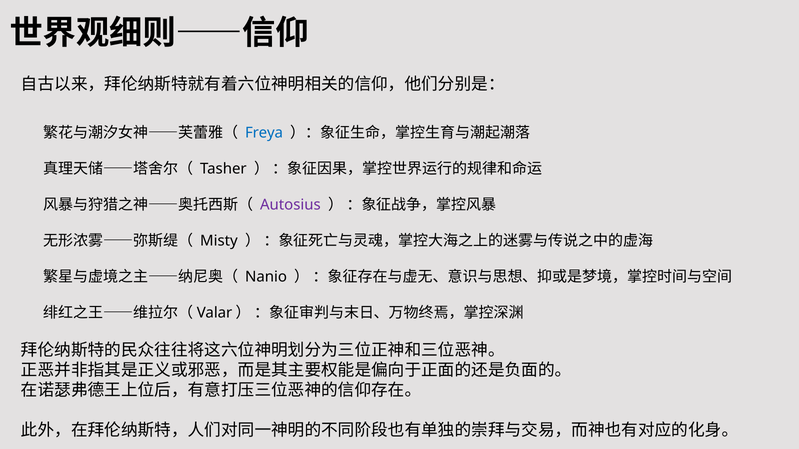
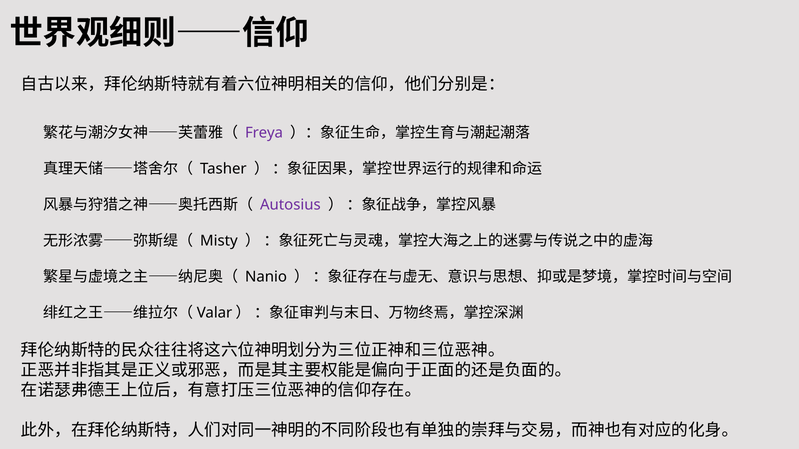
Freya colour: blue -> purple
